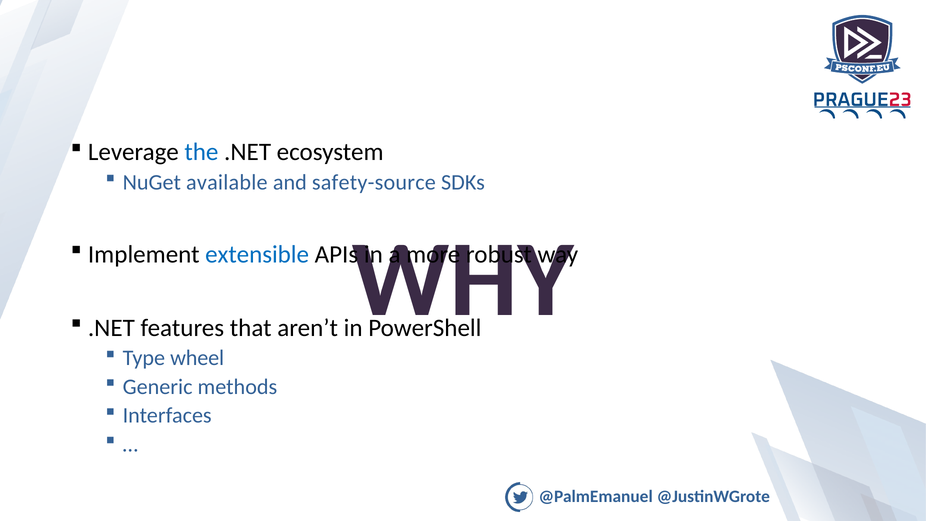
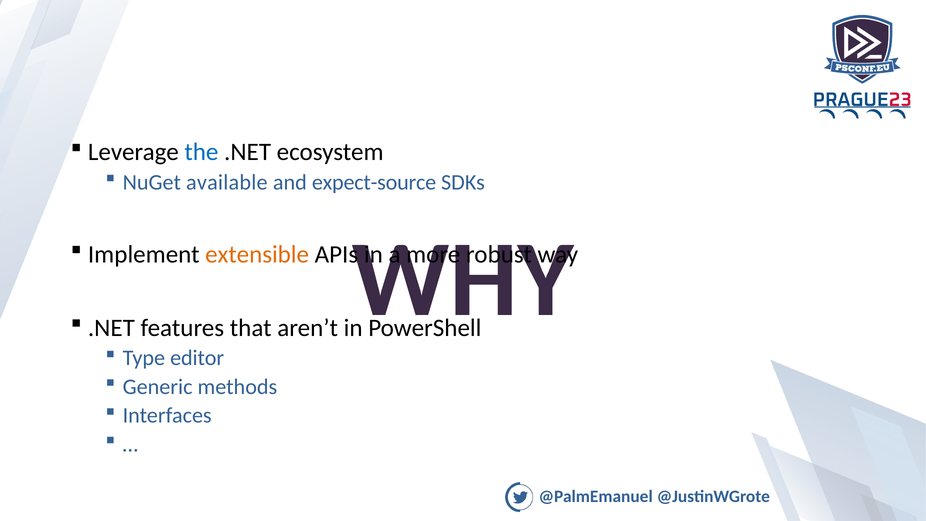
safety-source: safety-source -> expect-source
extensible colour: blue -> orange
wheel: wheel -> editor
